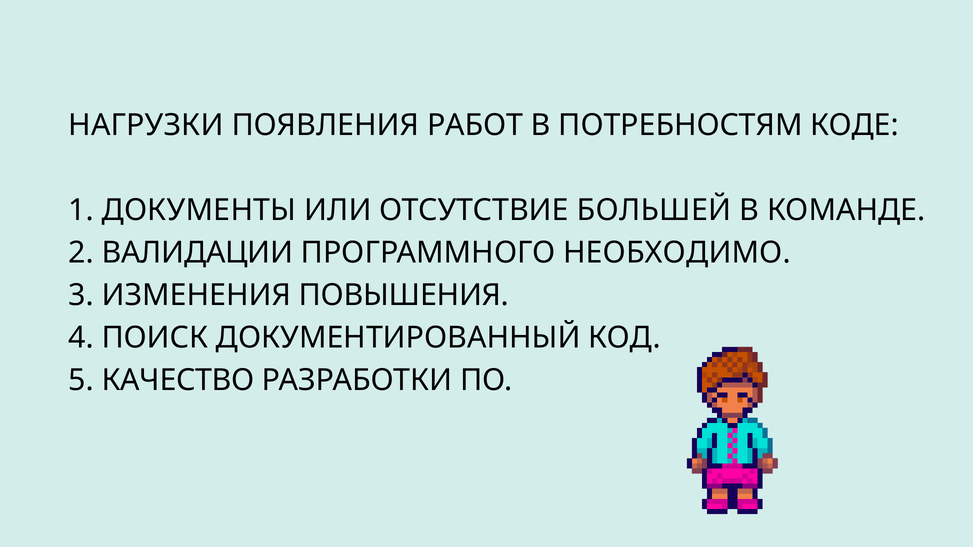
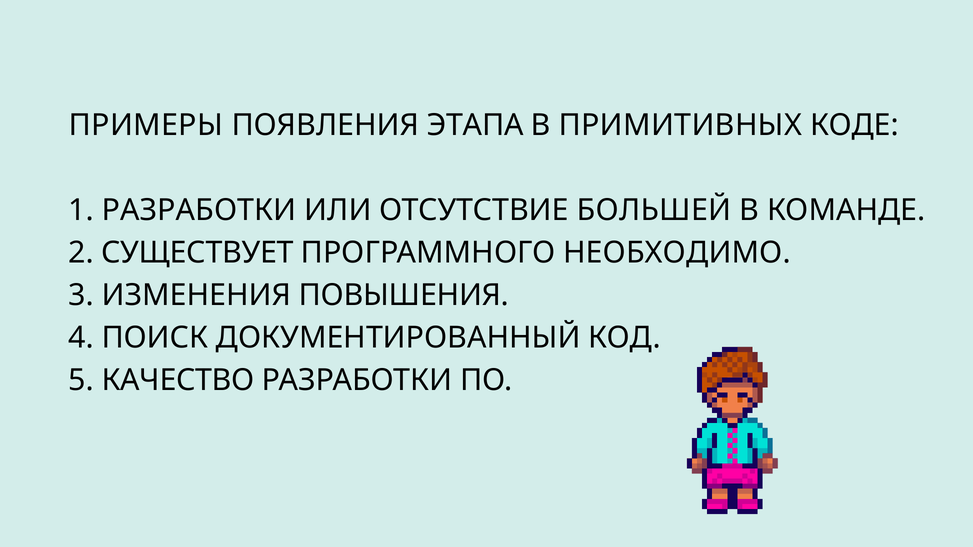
НАГРУЗКИ: НАГРУЗКИ -> ПРИМЕРЫ
РАБОТ: РАБОТ -> ЭТАПА
ПОТРЕБНОСТЯМ: ПОТРЕБНОСТЯМ -> ПРИМИТИВНЫХ
1 ДОКУМЕНТЫ: ДОКУМЕНТЫ -> РАЗРАБОТКИ
ВАЛИДАЦИИ: ВАЛИДАЦИИ -> СУЩЕСТВУЕТ
